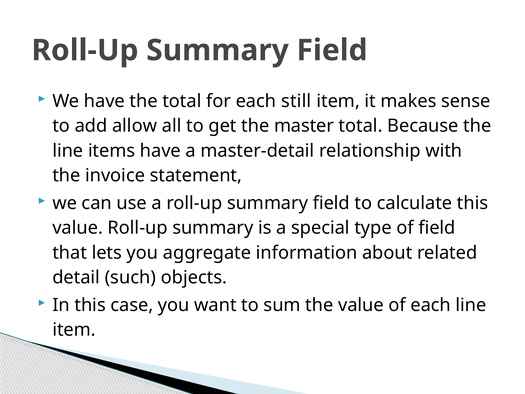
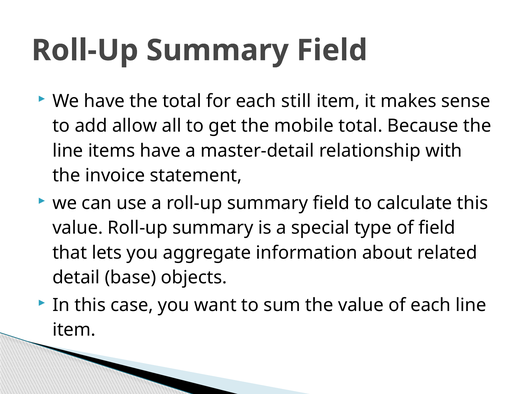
master: master -> mobile
such: such -> base
